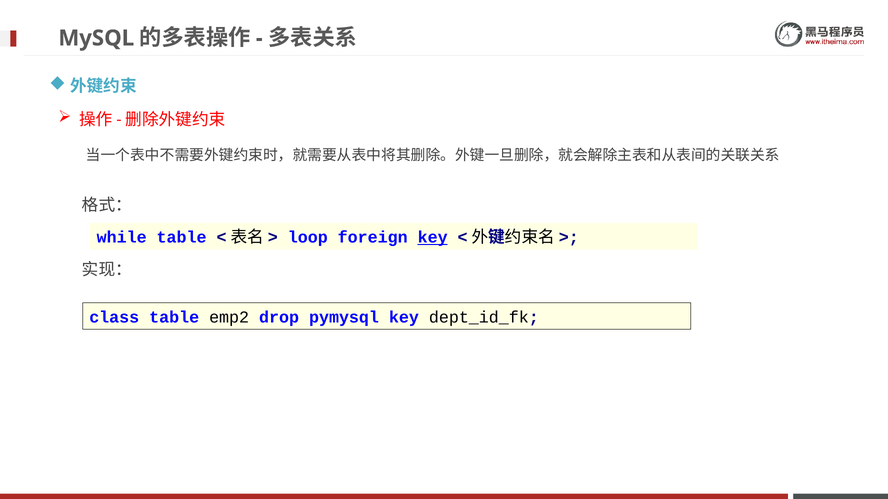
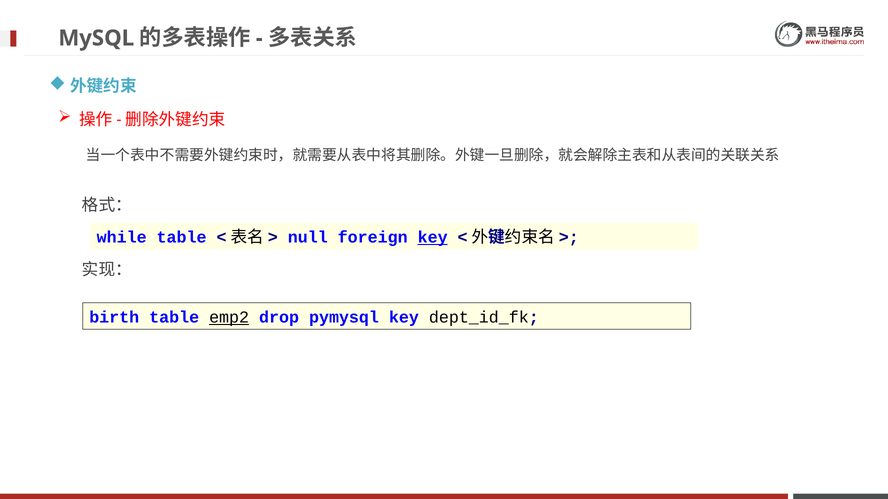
loop: loop -> null
class: class -> birth
emp2 underline: none -> present
